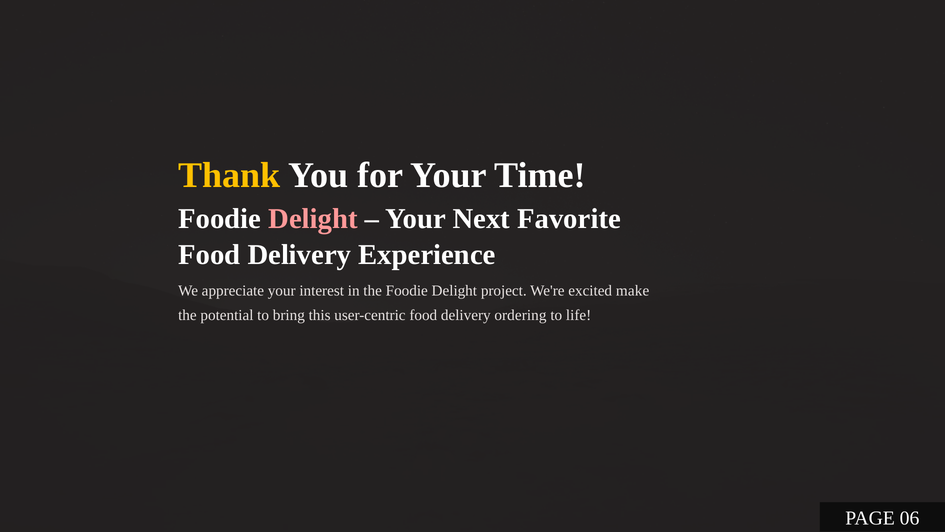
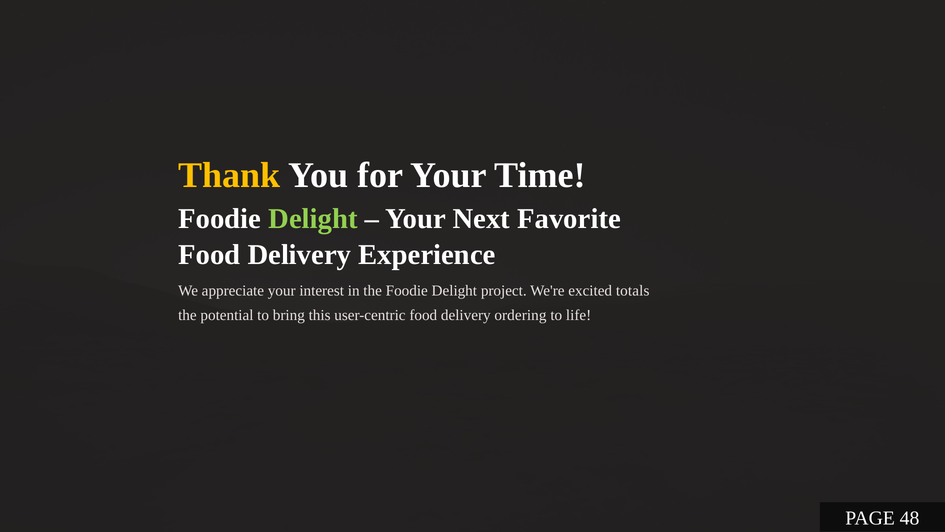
Delight at (313, 219) colour: pink -> light green
make: make -> totals
06: 06 -> 48
